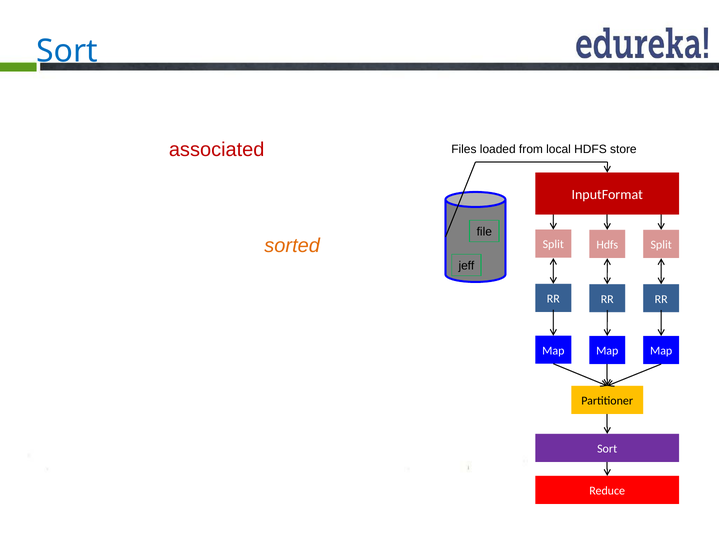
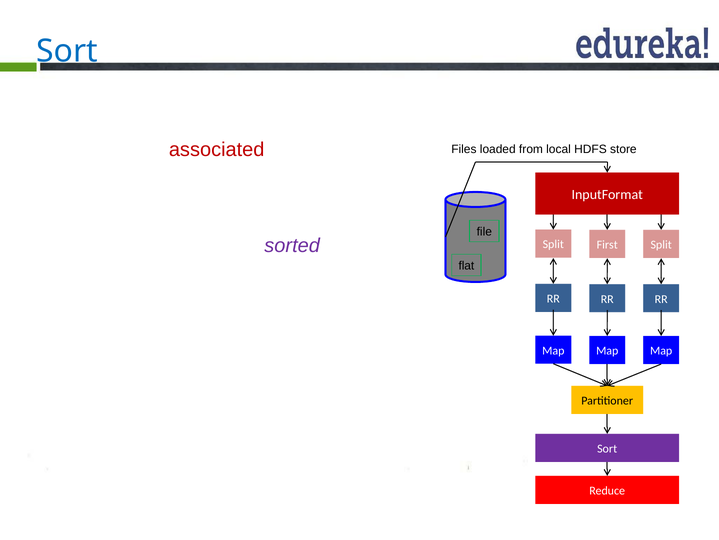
sorted colour: orange -> purple
Split Hdfs: Hdfs -> First
jeff: jeff -> flat
